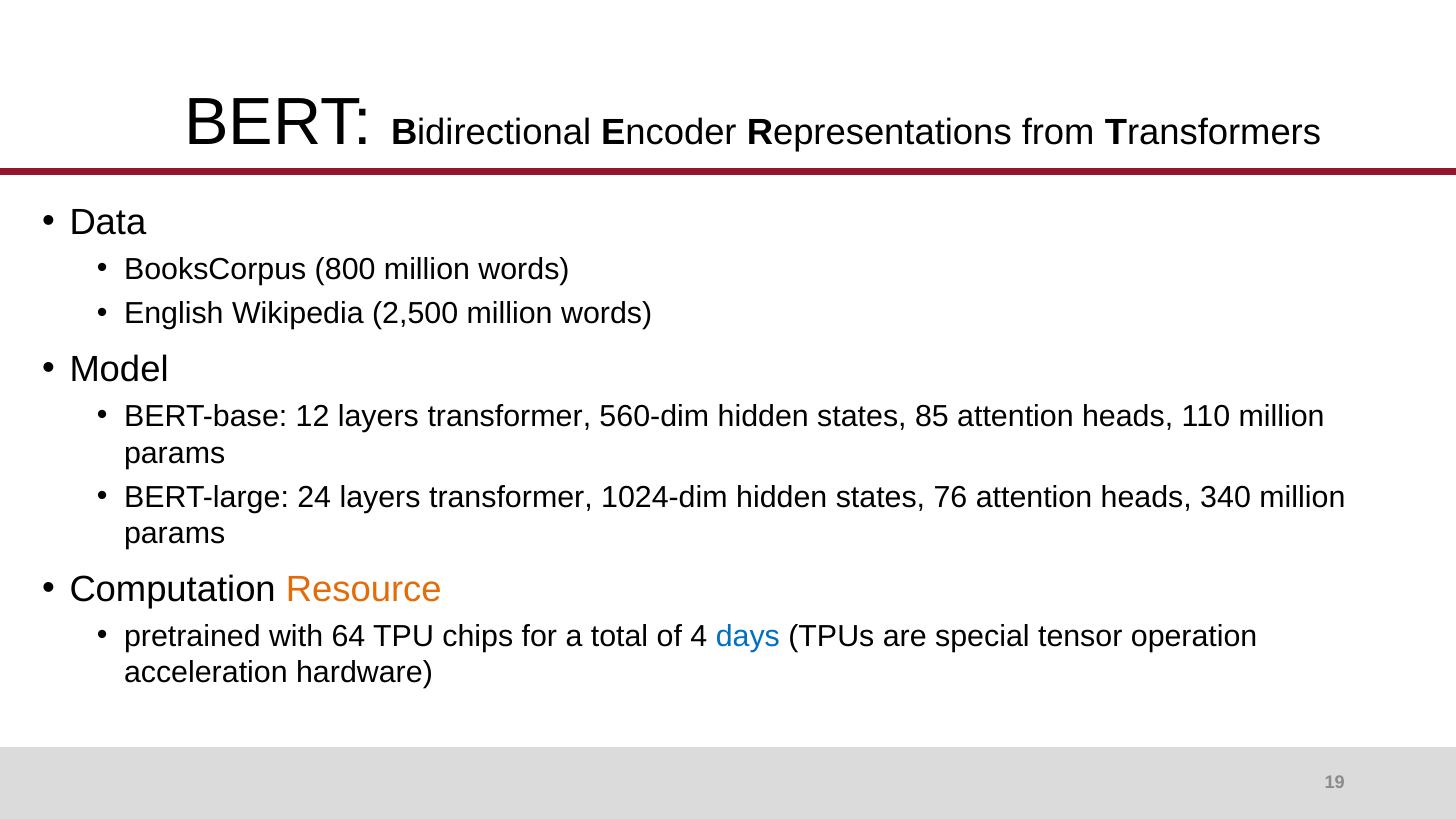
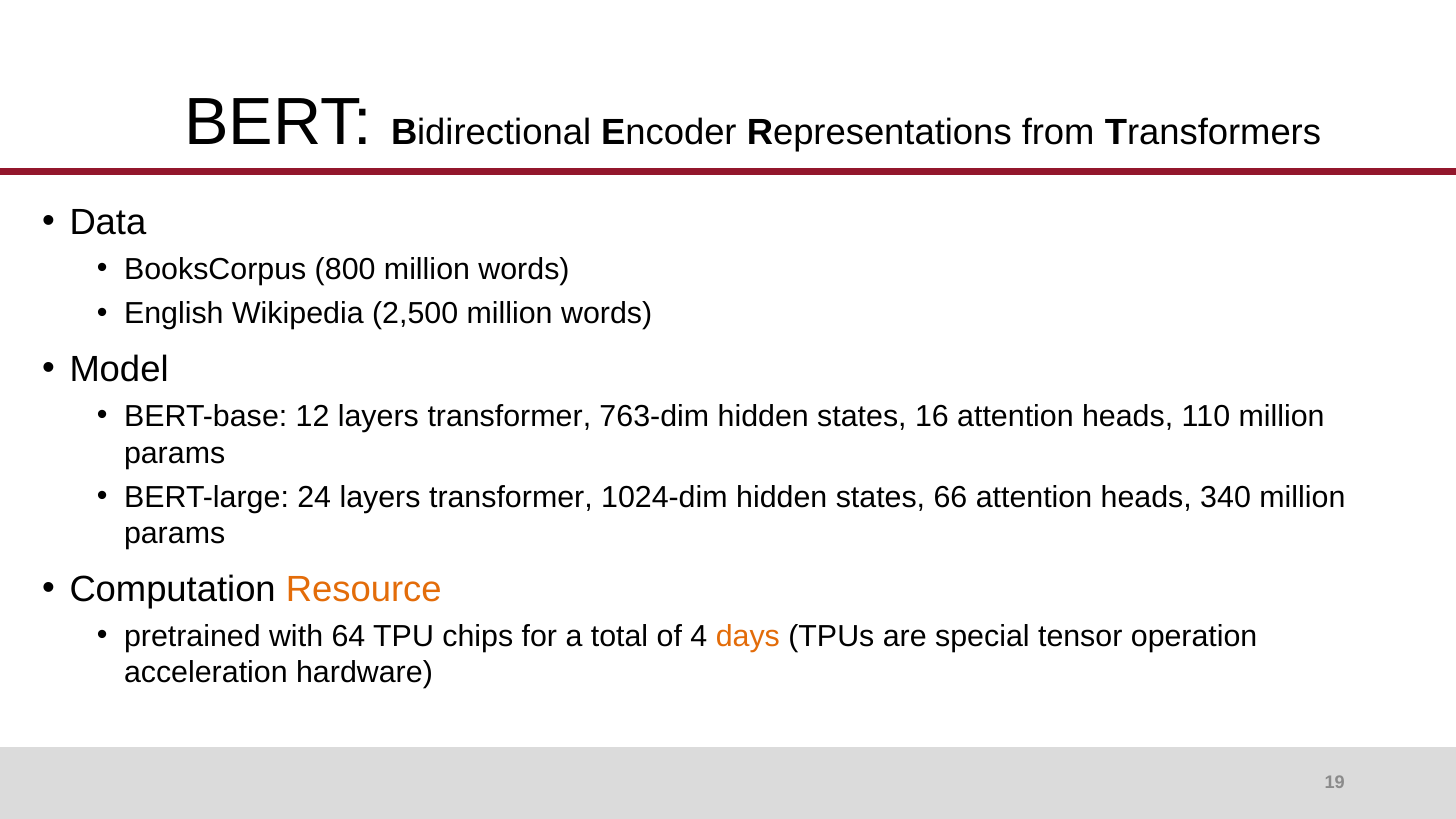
560-dim: 560-dim -> 763-dim
85: 85 -> 16
76: 76 -> 66
days colour: blue -> orange
